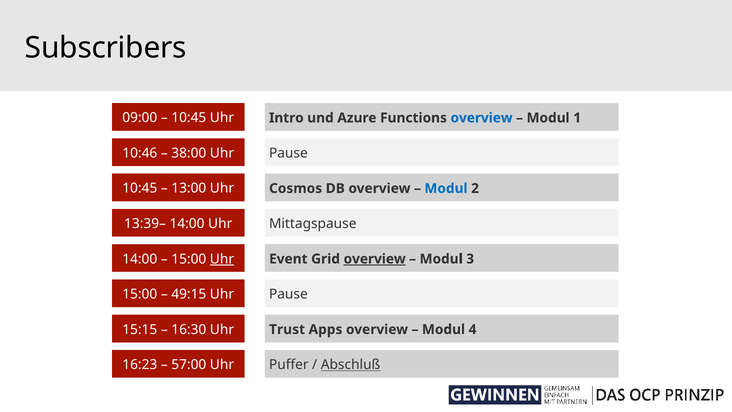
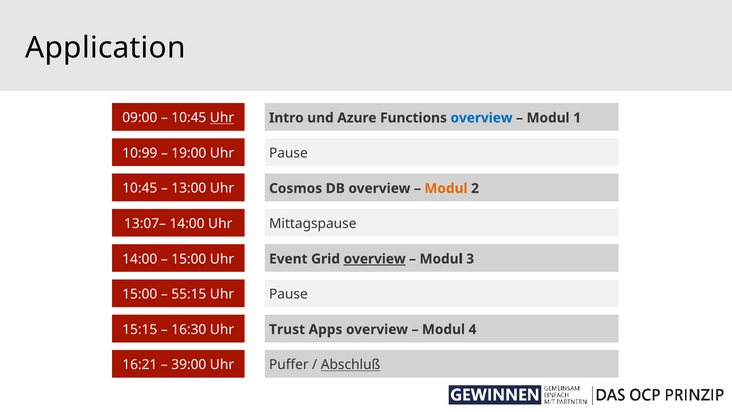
Subscribers: Subscribers -> Application
Uhr at (222, 118) underline: none -> present
10:46: 10:46 -> 10:99
38:00: 38:00 -> 19:00
Modul at (446, 188) colour: blue -> orange
13:39–: 13:39– -> 13:07–
Uhr at (222, 259) underline: present -> none
49:15: 49:15 -> 55:15
16:23: 16:23 -> 16:21
57:00: 57:00 -> 39:00
